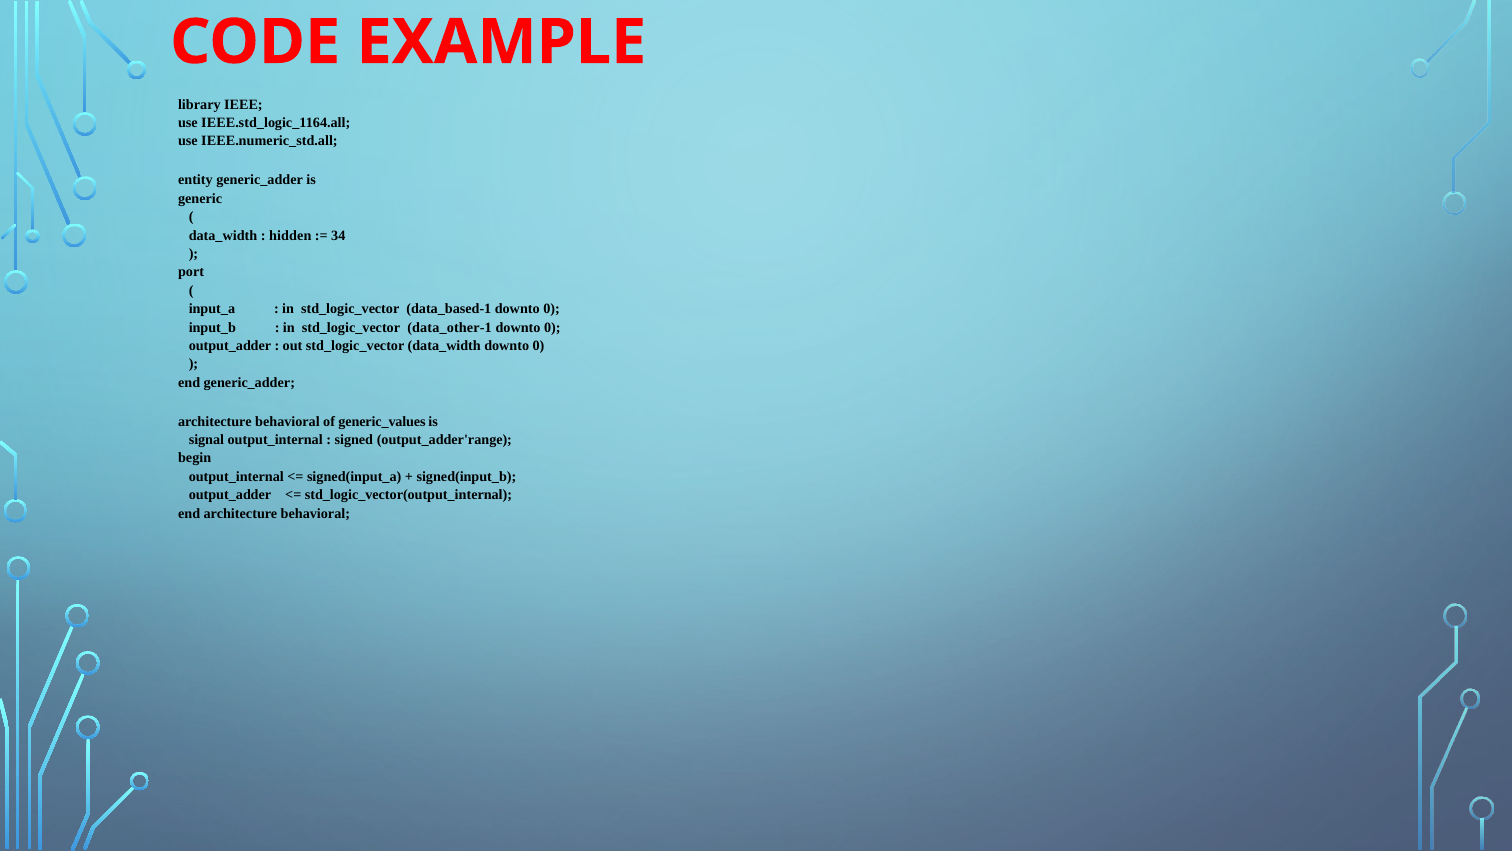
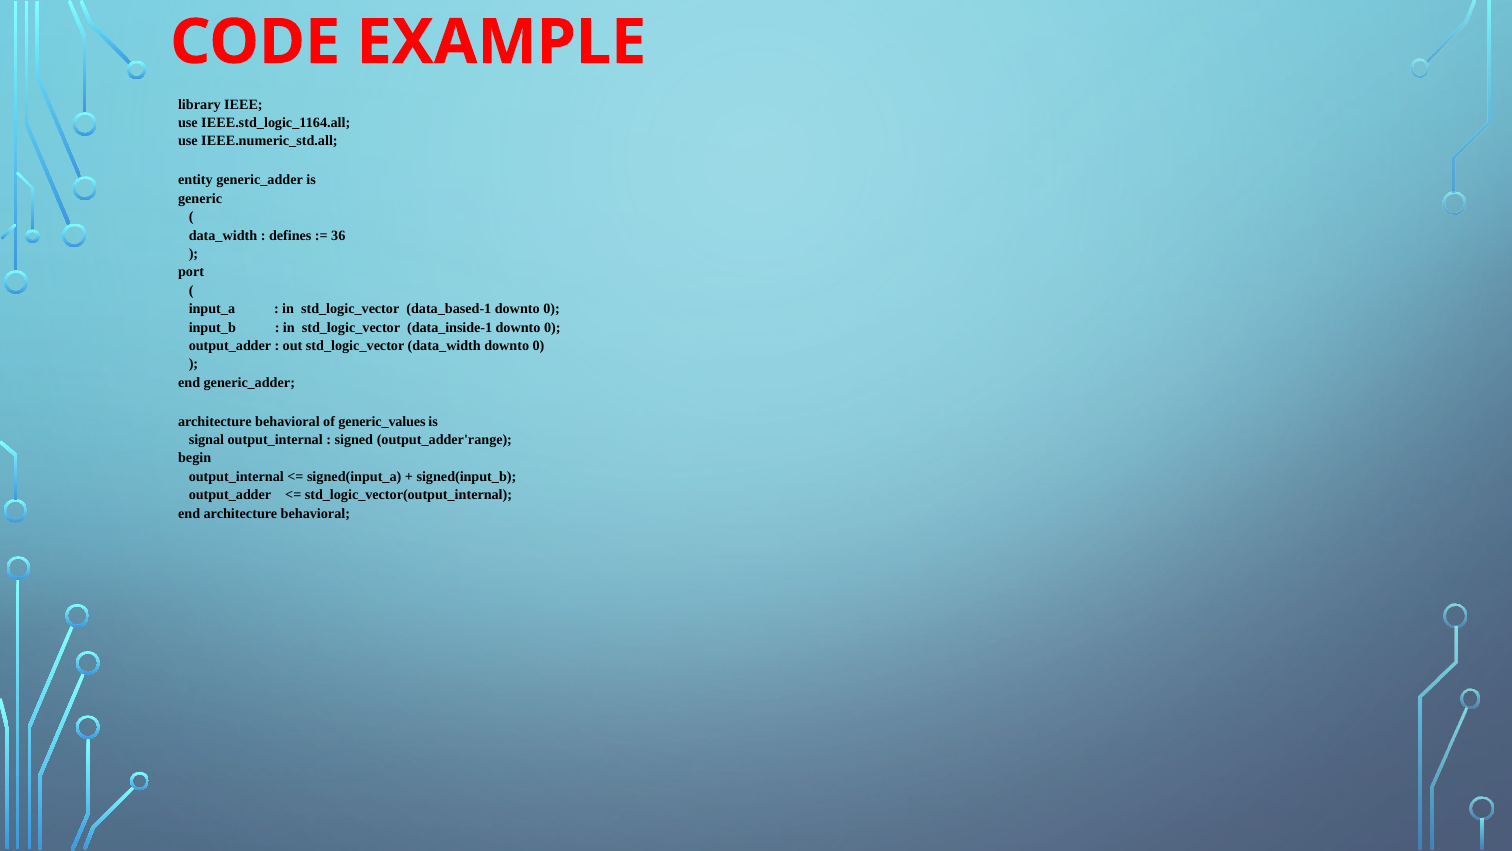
hidden: hidden -> defines
34: 34 -> 36
data_other-1: data_other-1 -> data_inside-1
